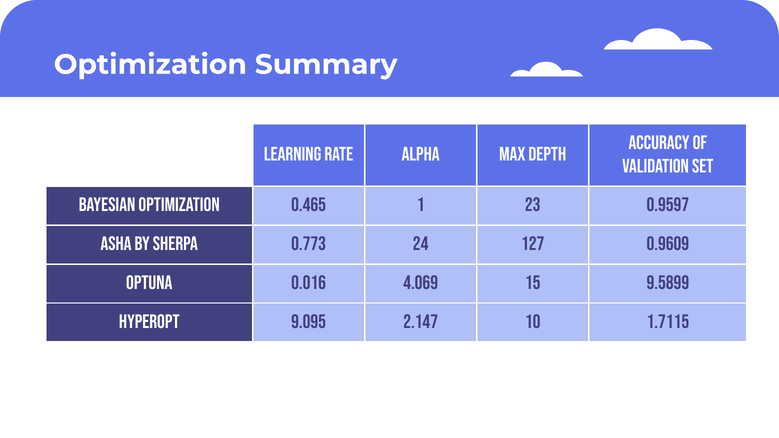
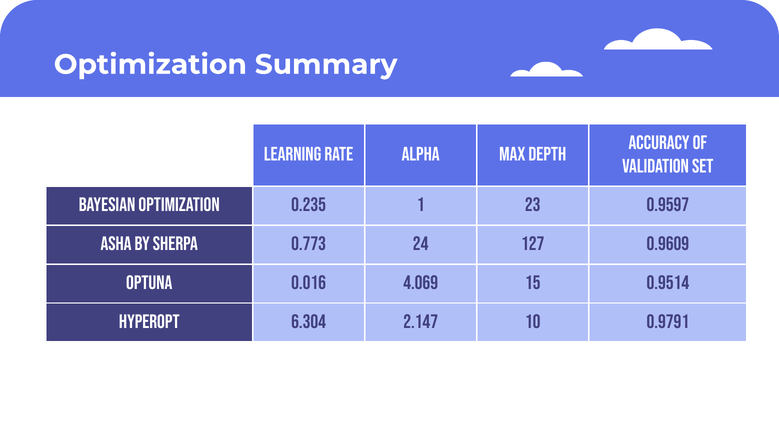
0.465: 0.465 -> 0.235
9.5899: 9.5899 -> 0.9514
9.095: 9.095 -> 6.304
1.7115: 1.7115 -> 0.9791
